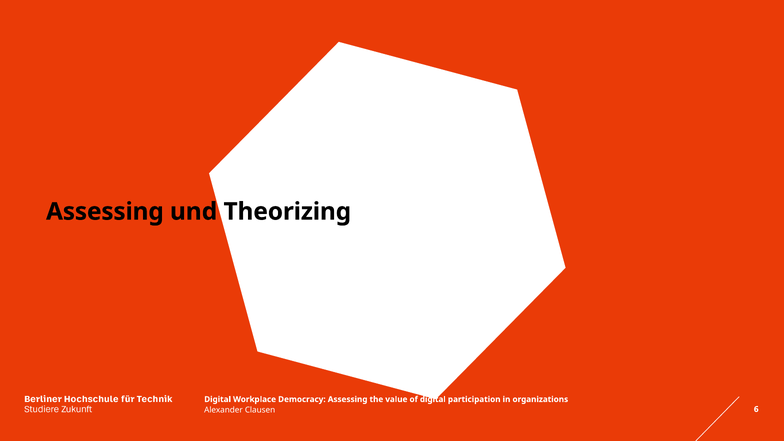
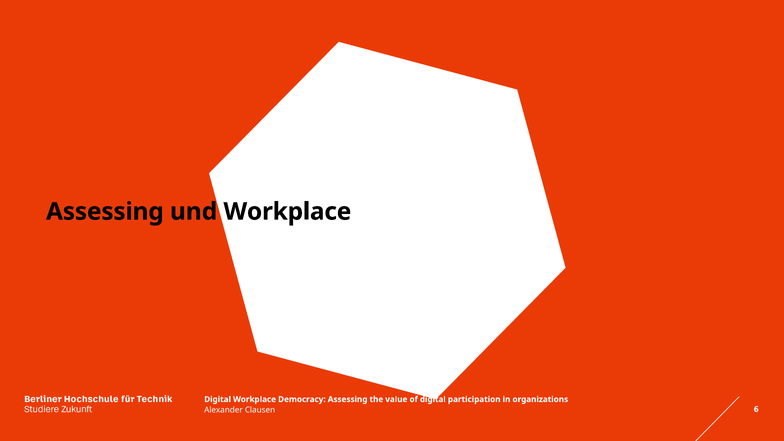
und Theorizing: Theorizing -> Workplace
